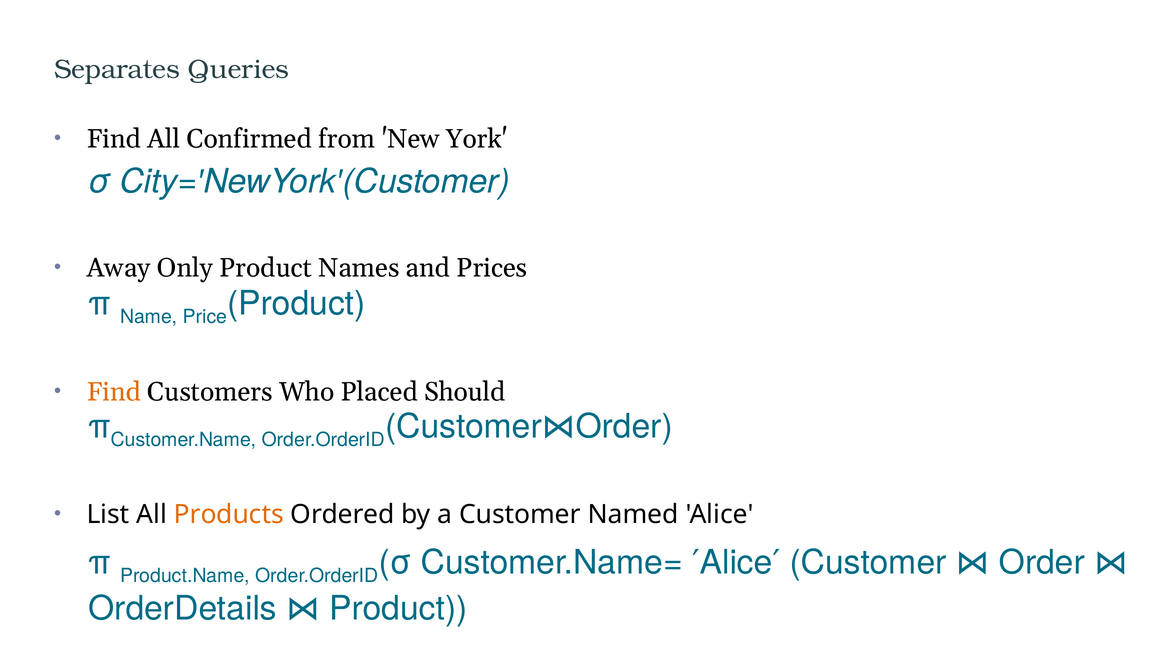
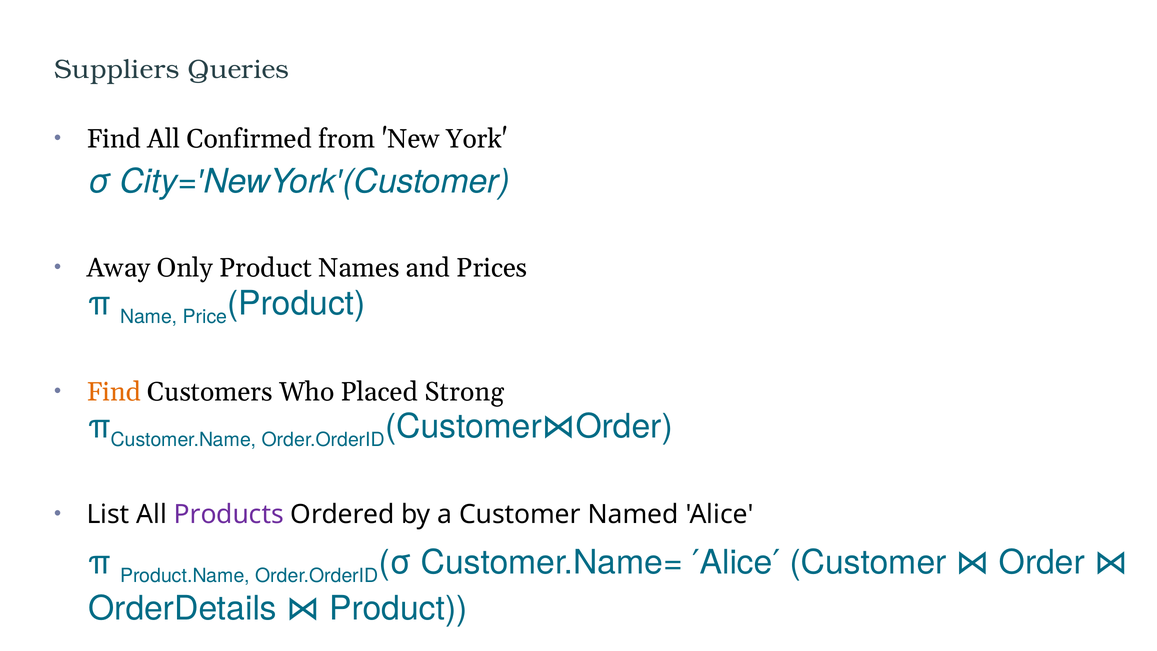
Separates: Separates -> Suppliers
Should: Should -> Strong
Products colour: orange -> purple
